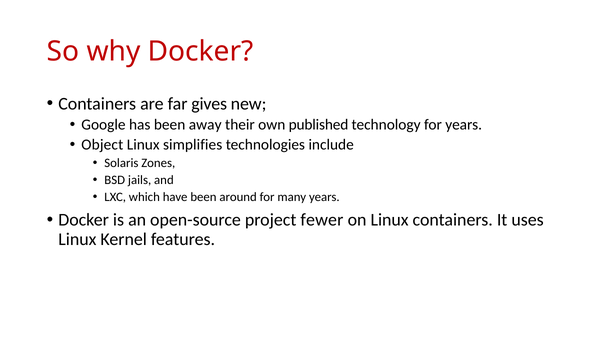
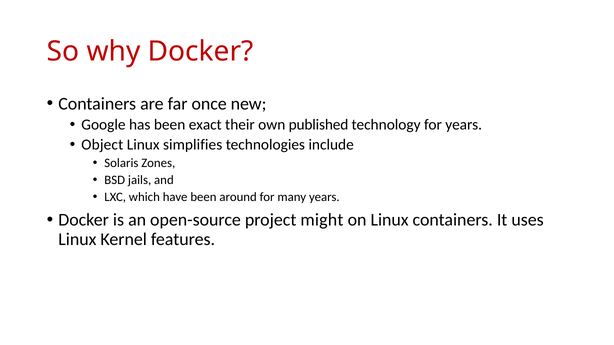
gives: gives -> once
away: away -> exact
fewer: fewer -> might
